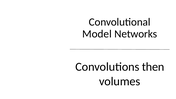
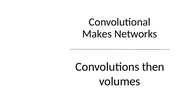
Model: Model -> Makes
